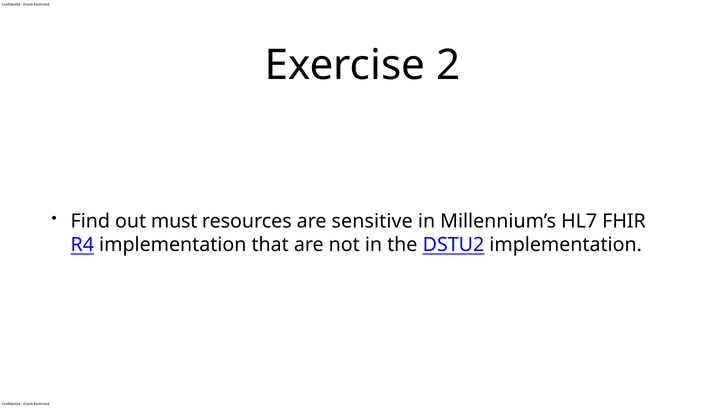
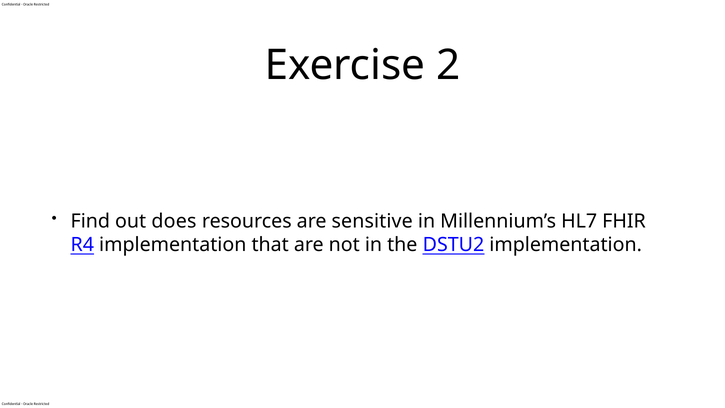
must: must -> does
